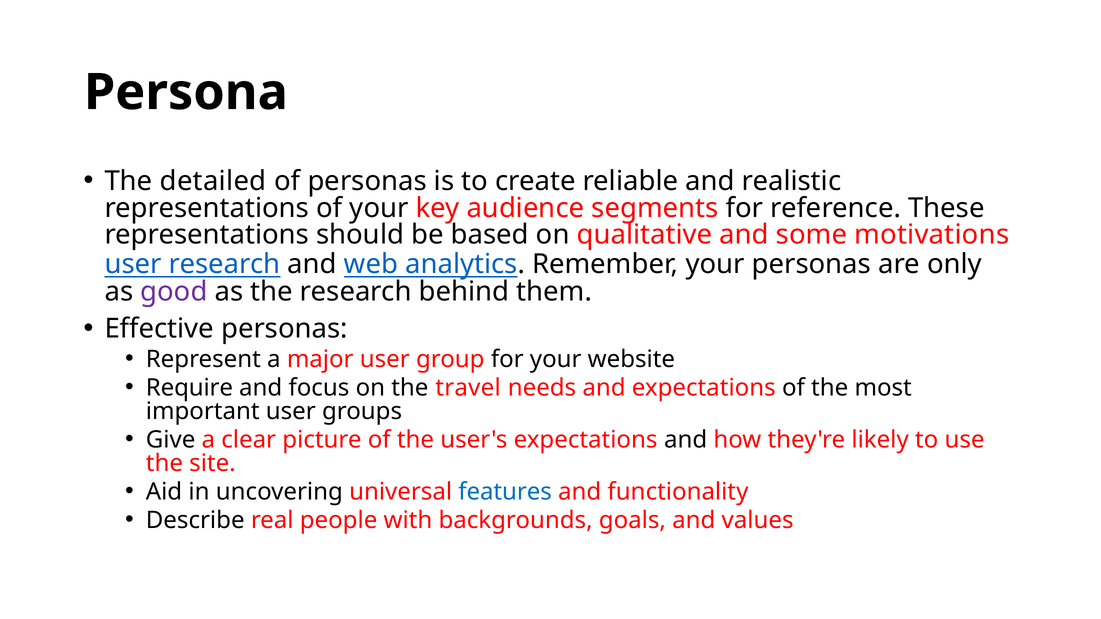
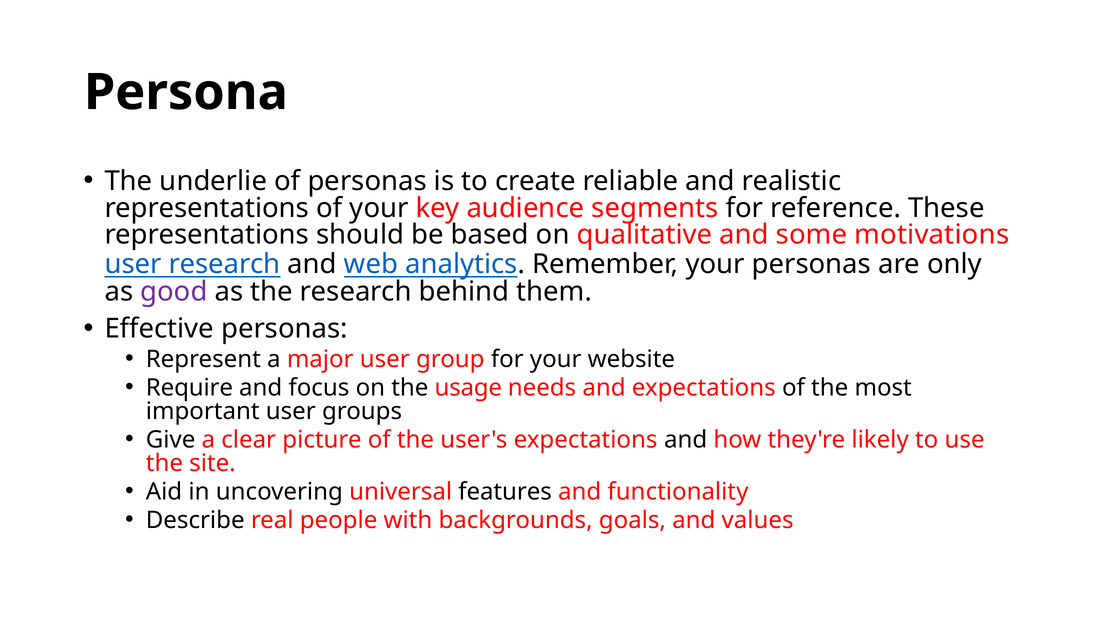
detailed: detailed -> underlie
travel: travel -> usage
features colour: blue -> black
